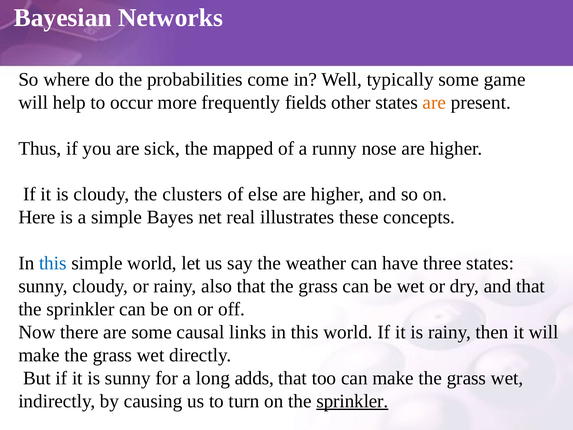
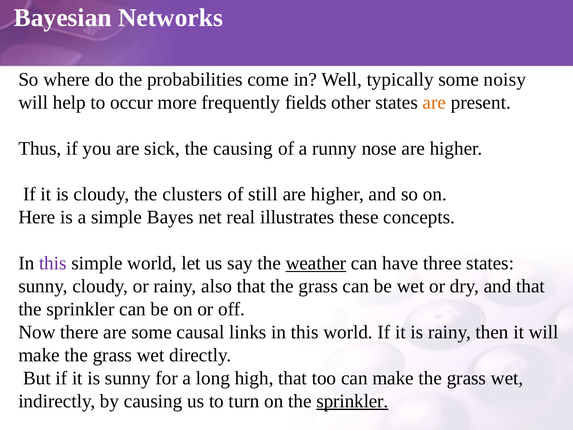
game: game -> noisy
the mapped: mapped -> causing
else: else -> still
this at (53, 263) colour: blue -> purple
weather underline: none -> present
adds: adds -> high
